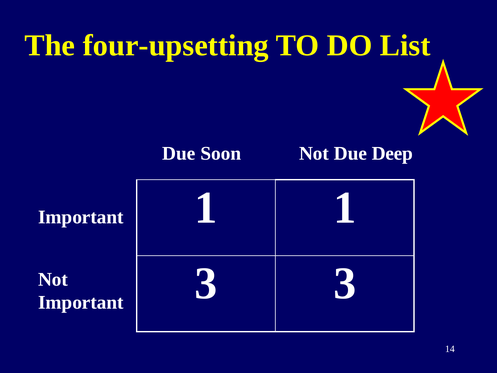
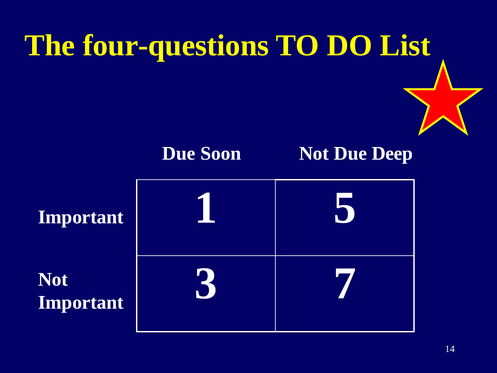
four-upsetting: four-upsetting -> four-questions
1 1: 1 -> 5
3 3: 3 -> 7
